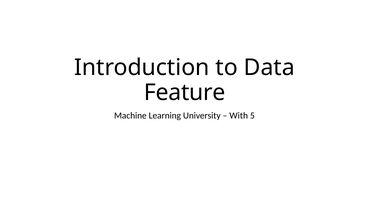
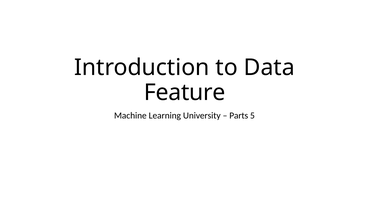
With: With -> Parts
